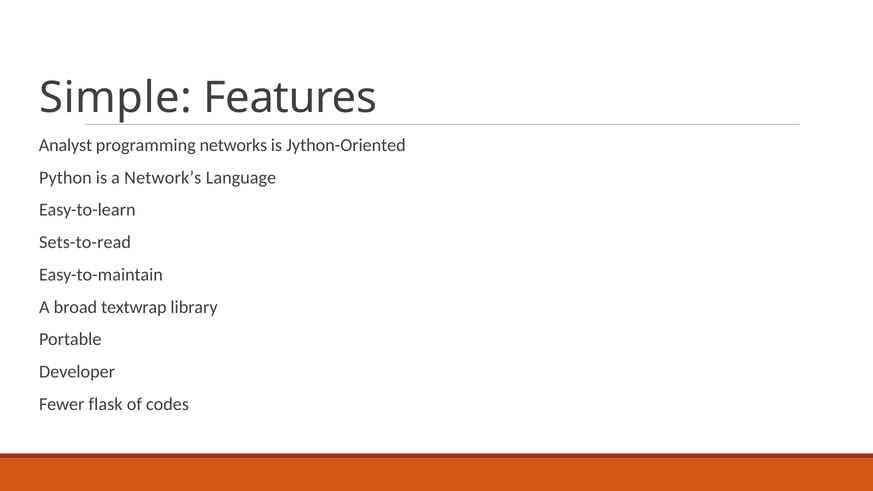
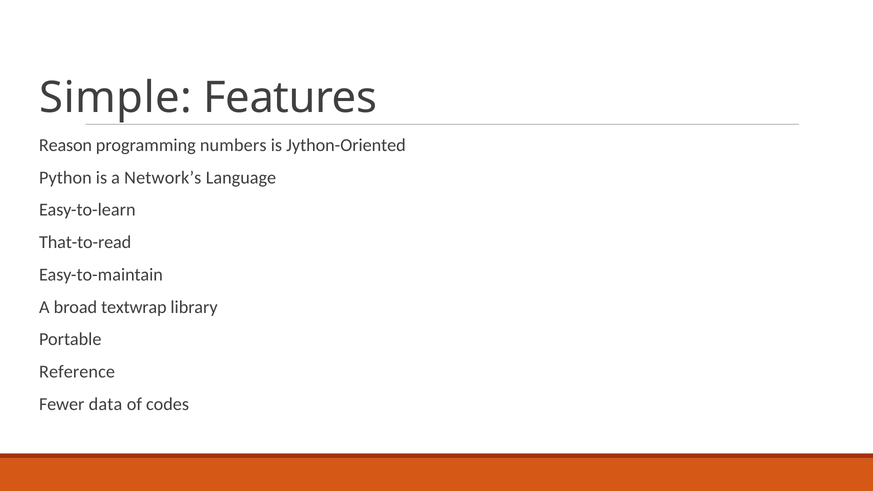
Analyst: Analyst -> Reason
networks: networks -> numbers
Sets-to-read: Sets-to-read -> That-to-read
Developer: Developer -> Reference
flask: flask -> data
